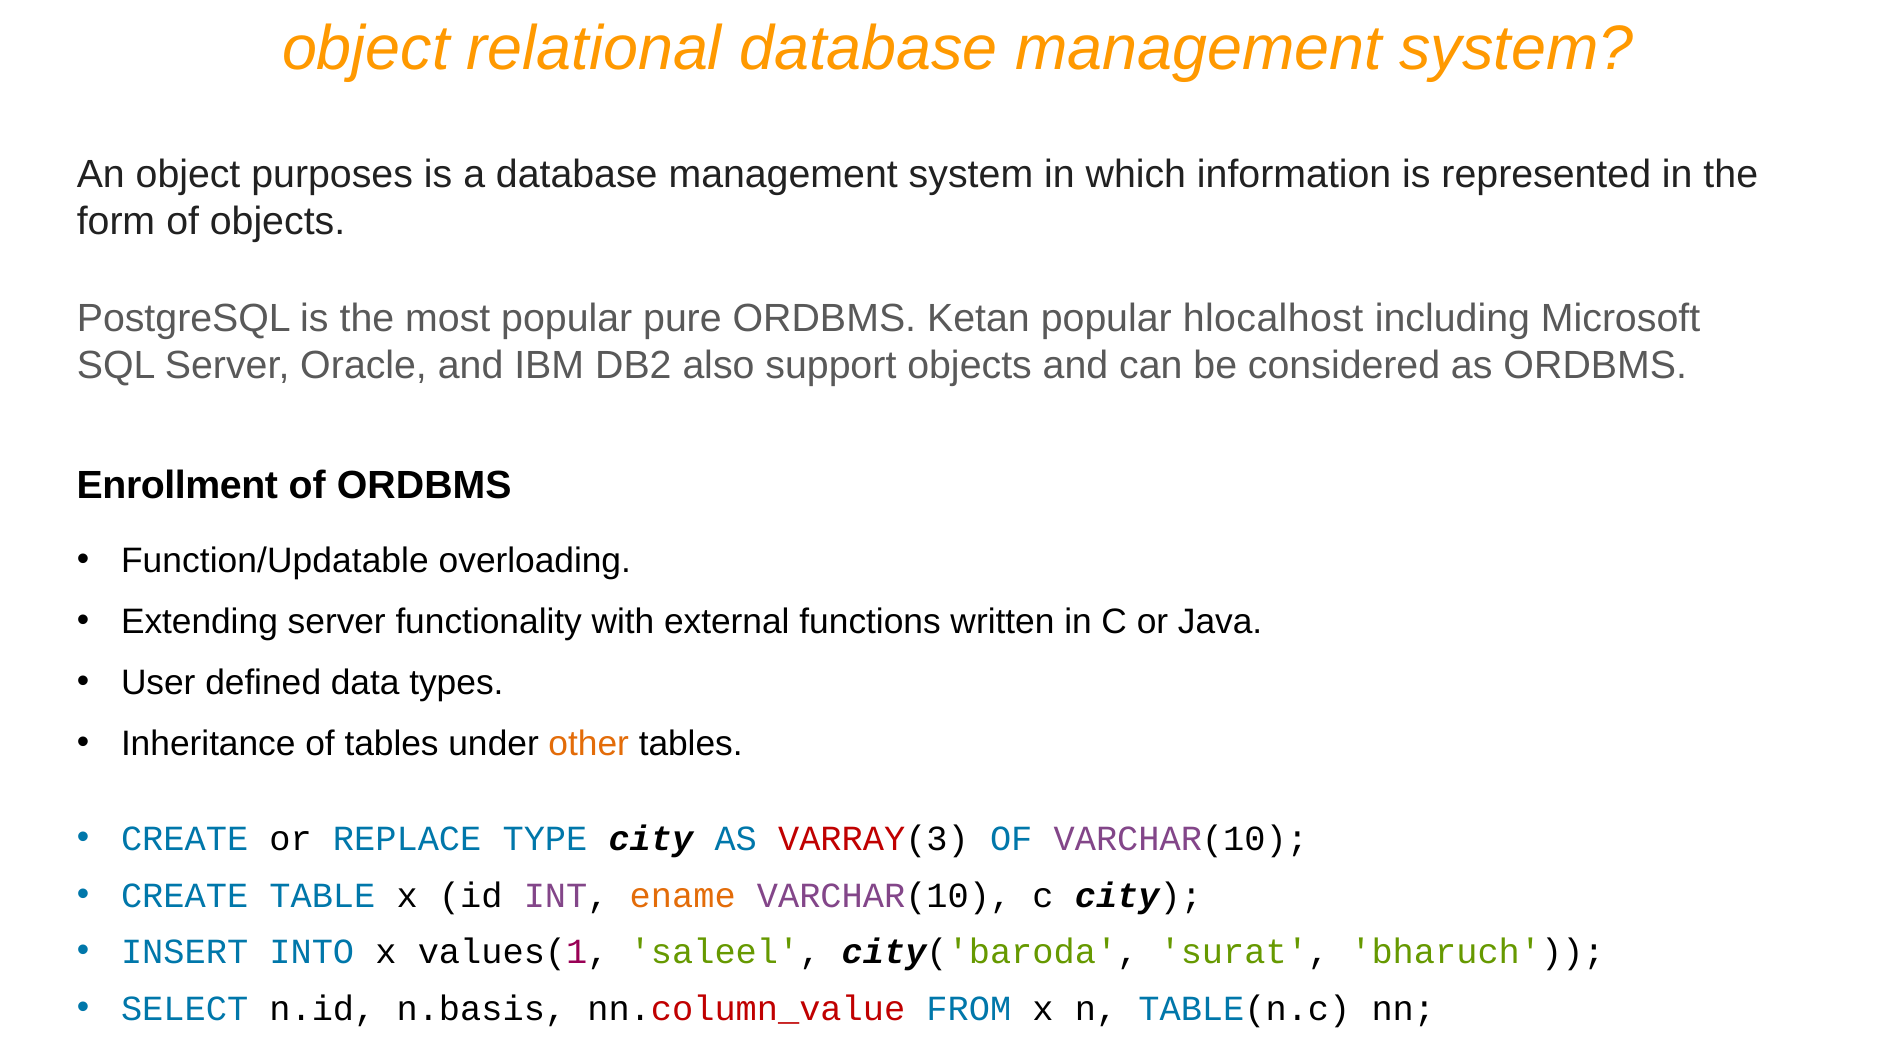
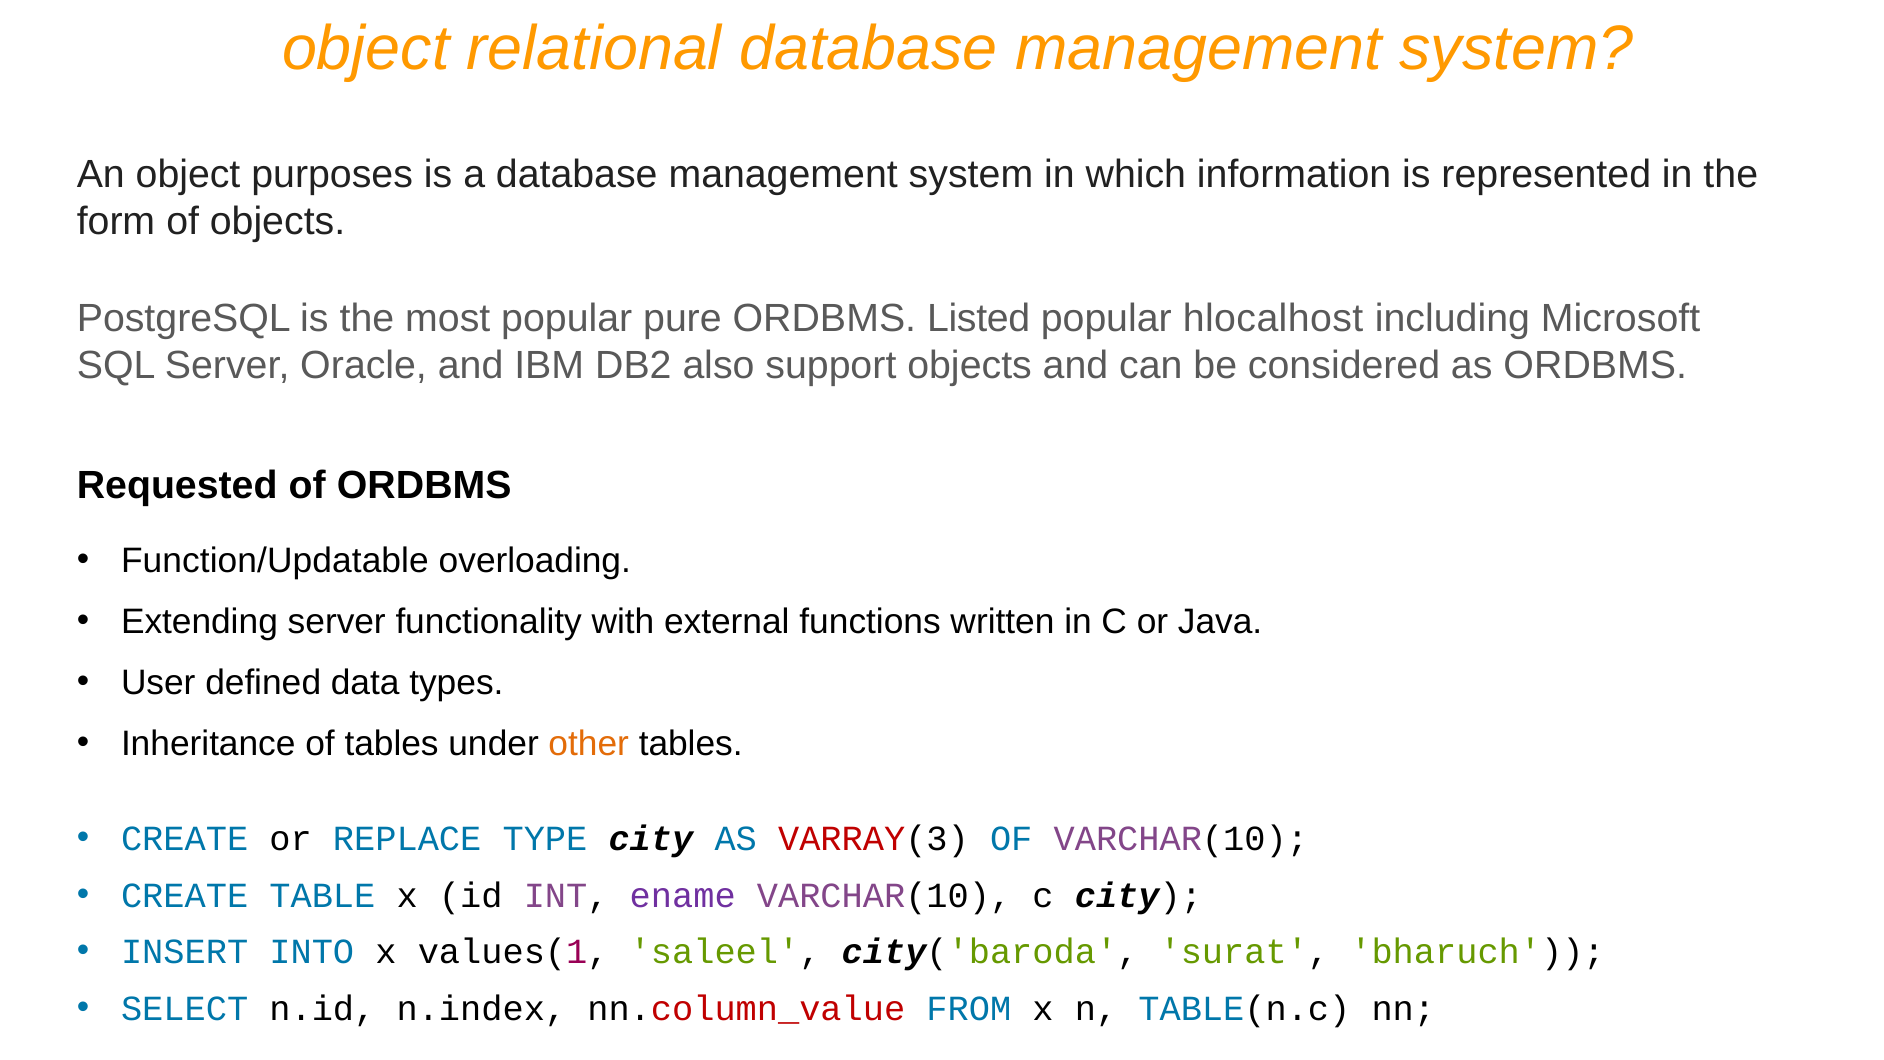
Ketan: Ketan -> Listed
Enrollment: Enrollment -> Requested
ename colour: orange -> purple
n.basis: n.basis -> n.index
